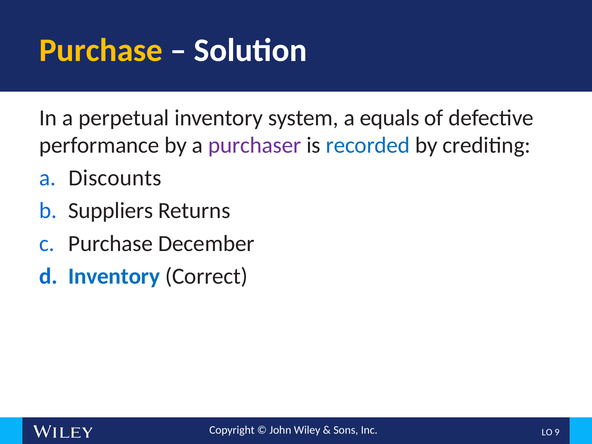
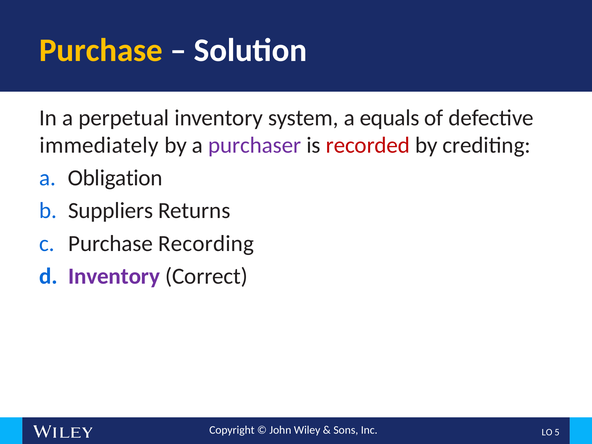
performance: performance -> immediately
recorded colour: blue -> red
Discounts: Discounts -> Obligation
December: December -> Recording
Inventory at (114, 276) colour: blue -> purple
9: 9 -> 5
